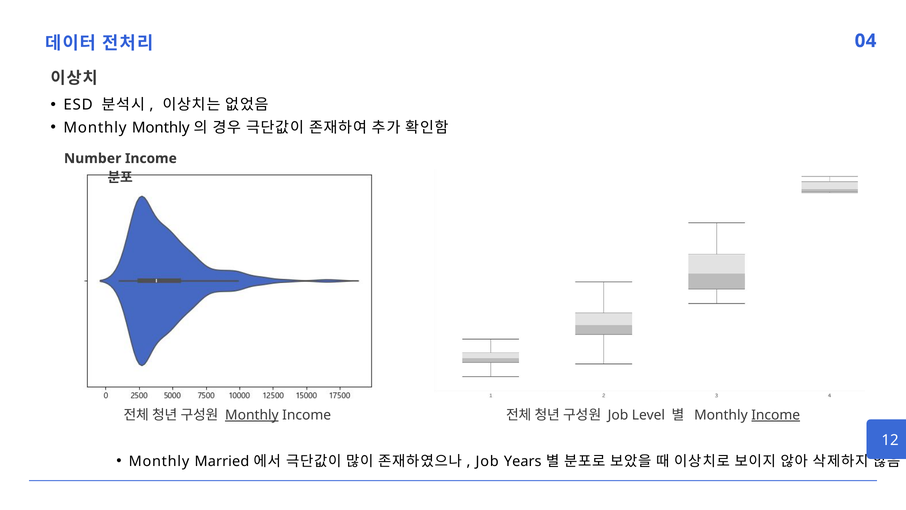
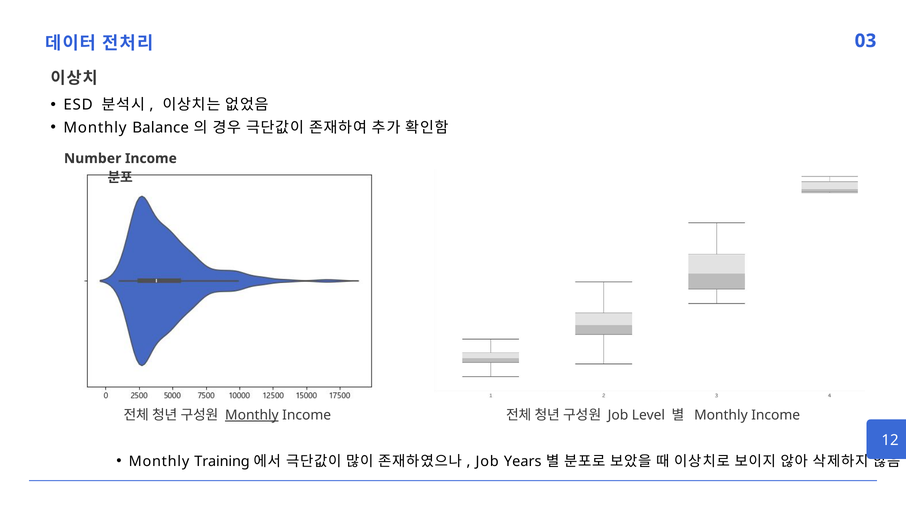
04: 04 -> 03
Monthly Monthly: Monthly -> Balance
Income at (776, 415) underline: present -> none
Married: Married -> Training
